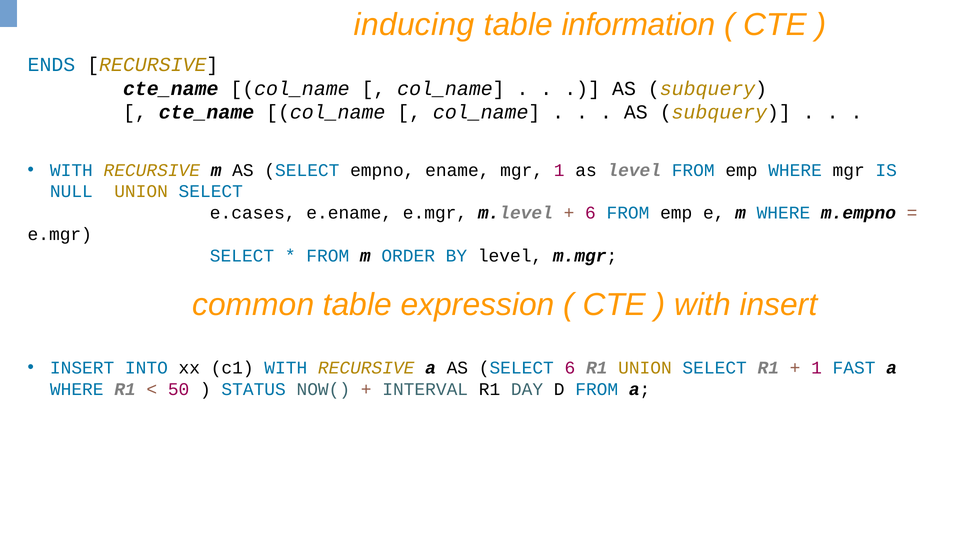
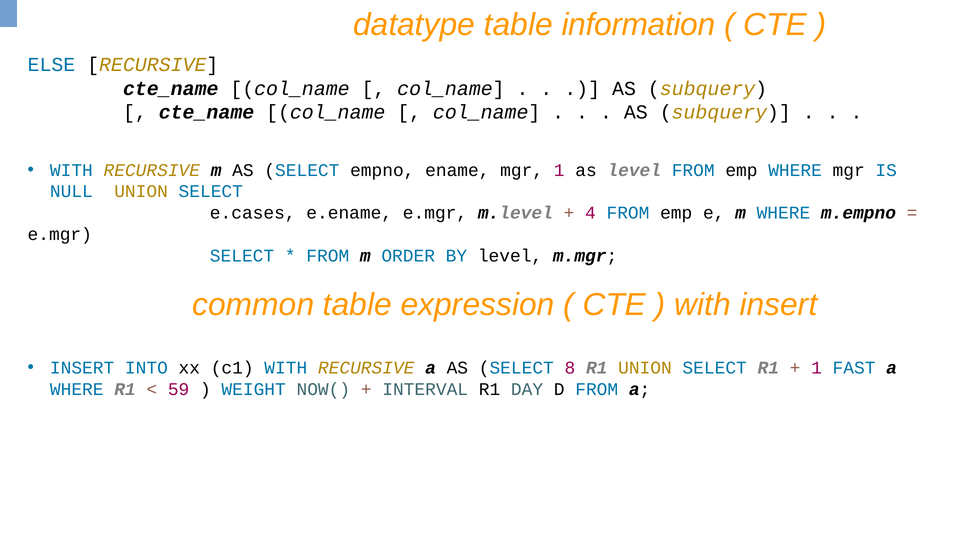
inducing: inducing -> datatype
ENDS: ENDS -> ELSE
6 at (590, 213): 6 -> 4
SELECT 6: 6 -> 8
50: 50 -> 59
STATUS: STATUS -> WEIGHT
